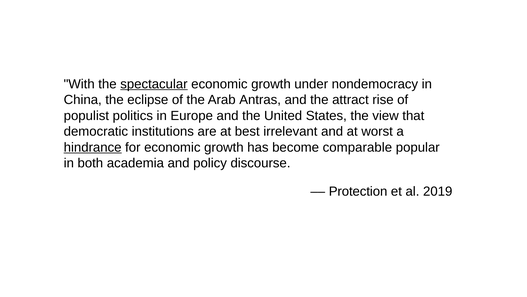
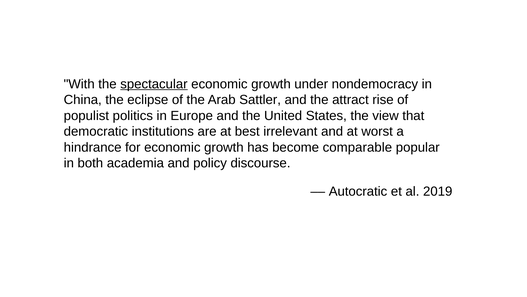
Antras: Antras -> Sattler
hindrance underline: present -> none
Protection: Protection -> Autocratic
